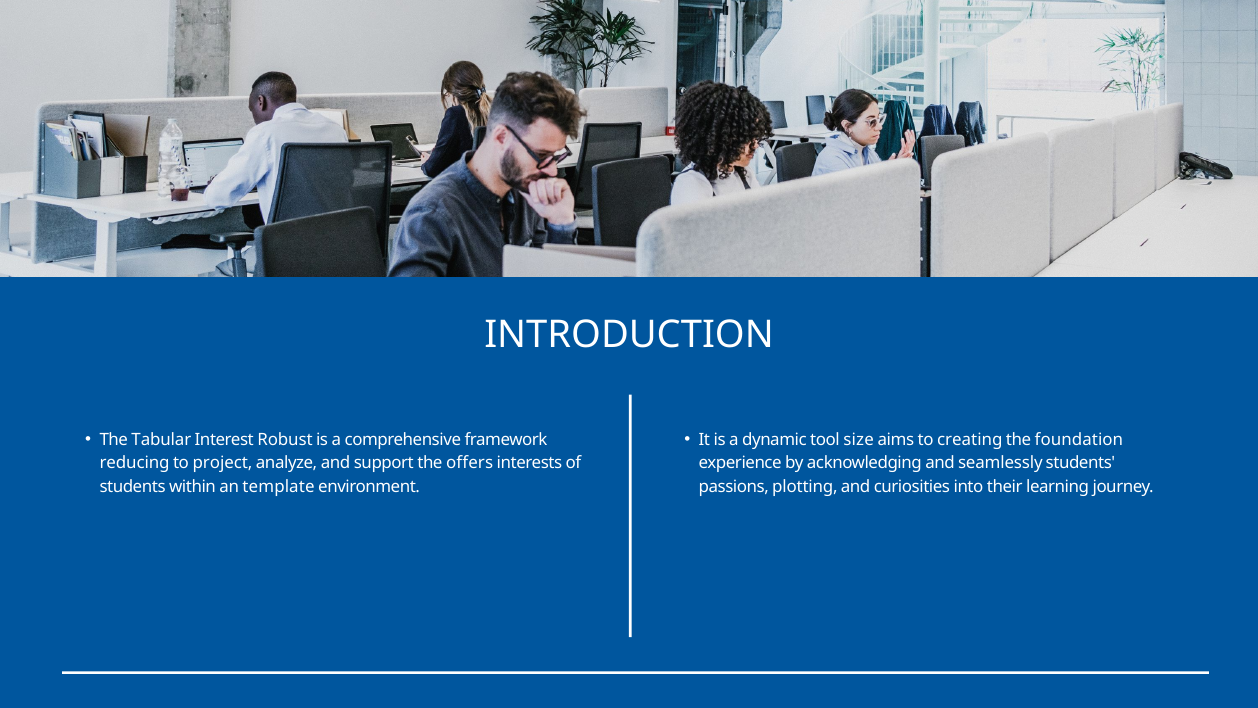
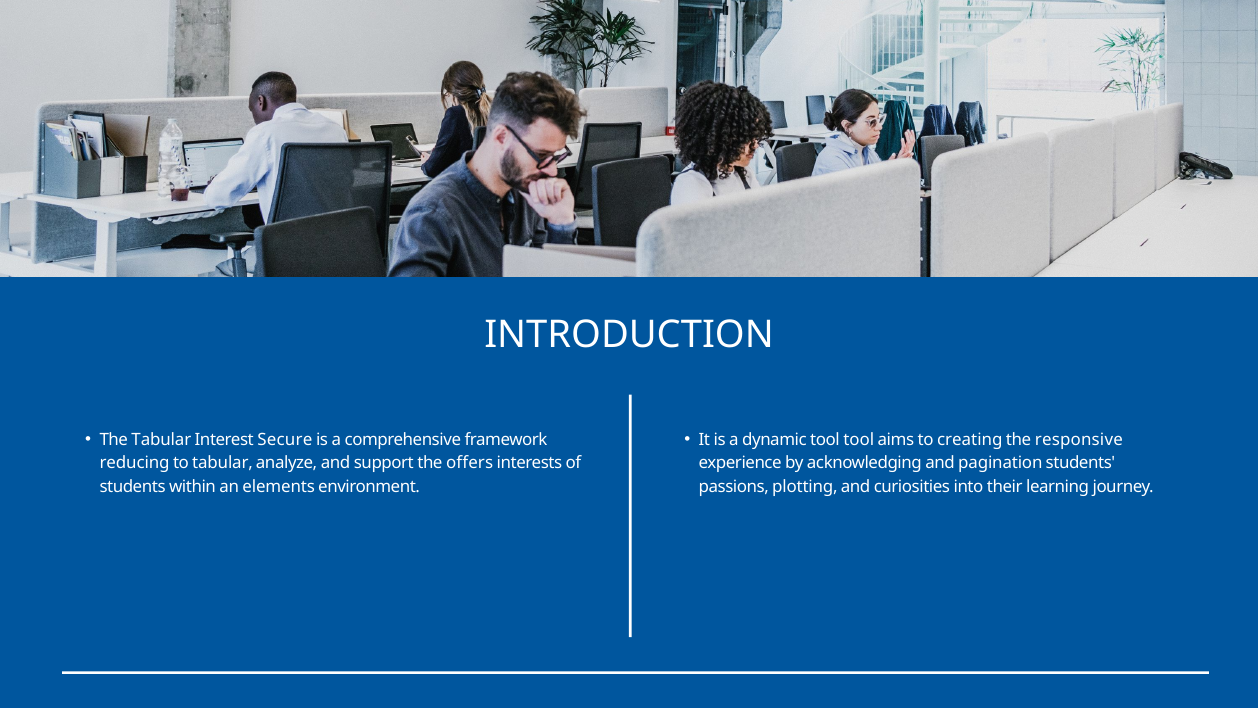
Robust: Robust -> Secure
tool size: size -> tool
foundation: foundation -> responsive
to project: project -> tabular
seamlessly: seamlessly -> pagination
template: template -> elements
